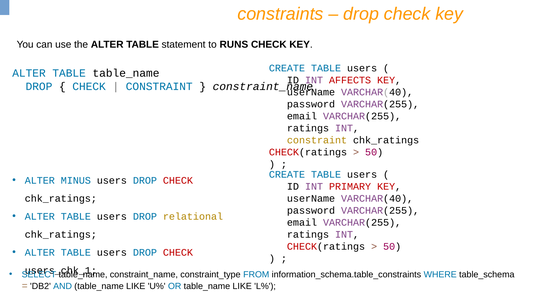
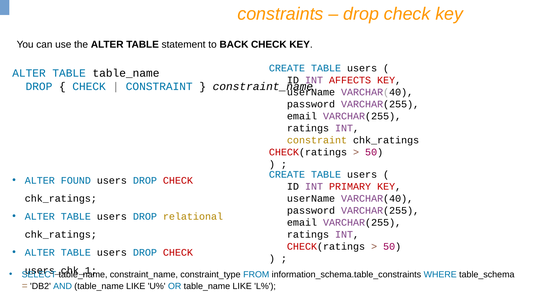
RUNS: RUNS -> BACK
MINUS: MINUS -> FOUND
